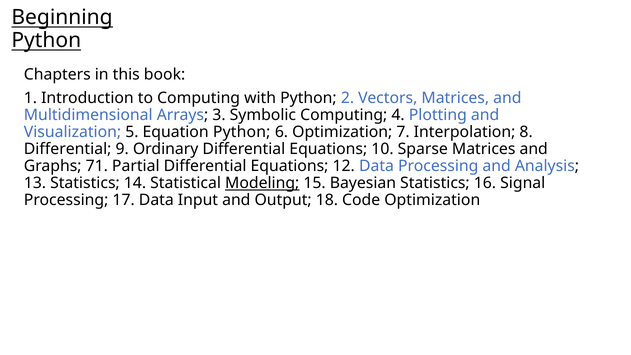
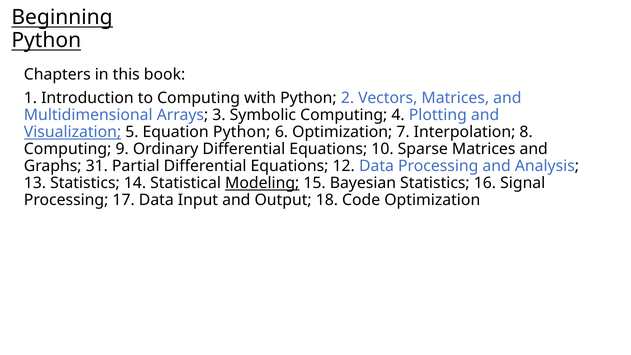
Visualization underline: none -> present
Differential at (68, 149): Differential -> Computing
71: 71 -> 31
